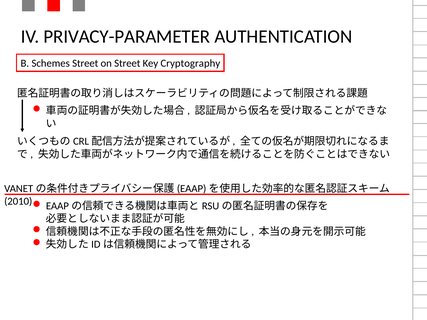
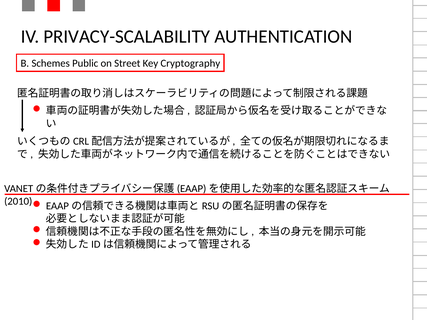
PRIVACY-PARAMETER: PRIVACY-PARAMETER -> PRIVACY-SCALABILITY
Schemes Street: Street -> Public
